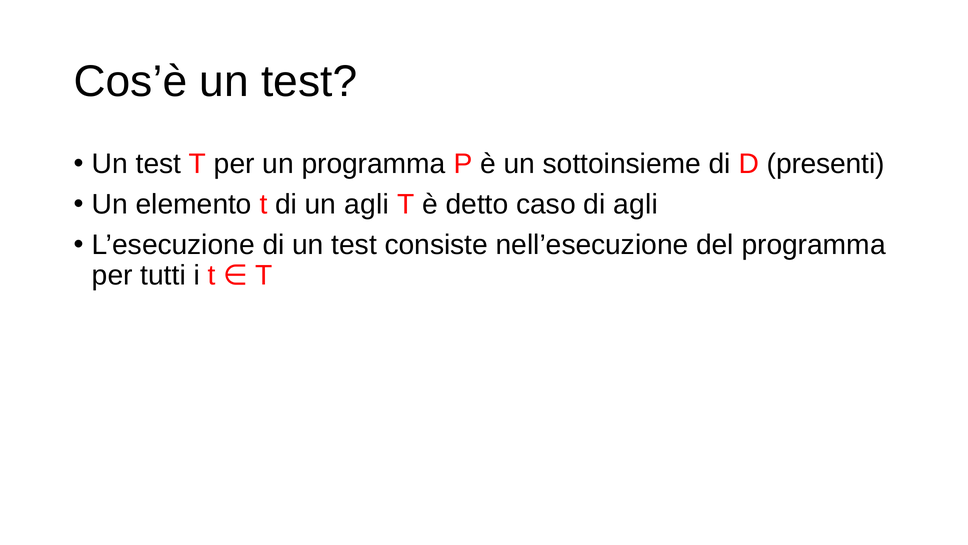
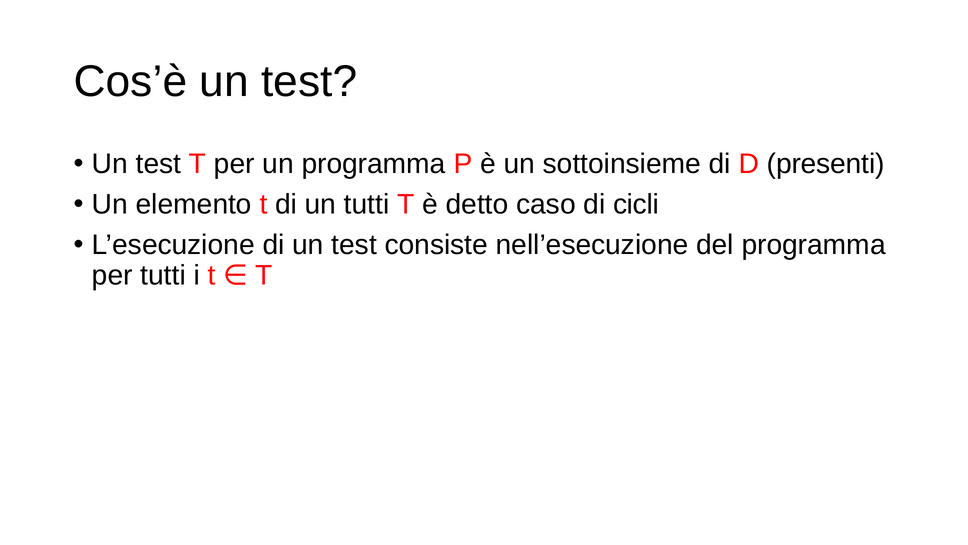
un agli: agli -> tutti
di agli: agli -> cicli
